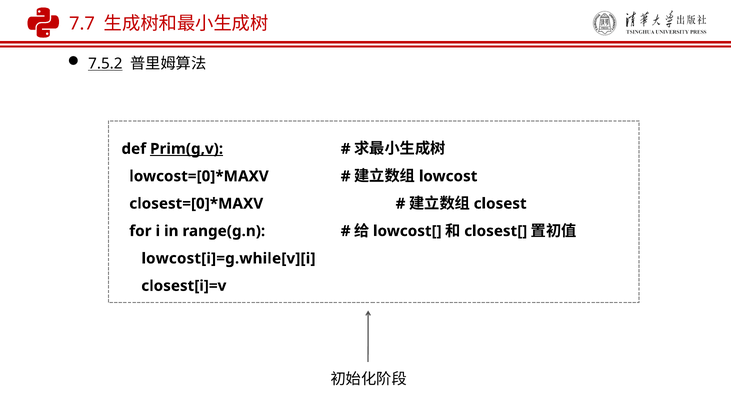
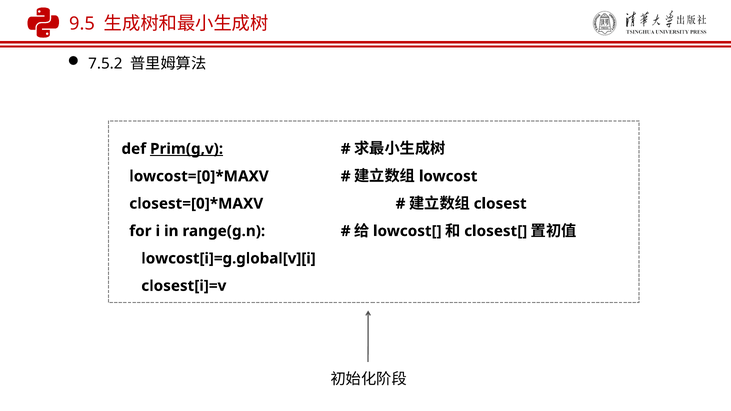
7.7: 7.7 -> 9.5
7.5.2 underline: present -> none
lowcost[i]=g.while[v][i: lowcost[i]=g.while[v][i -> lowcost[i]=g.global[v][i
